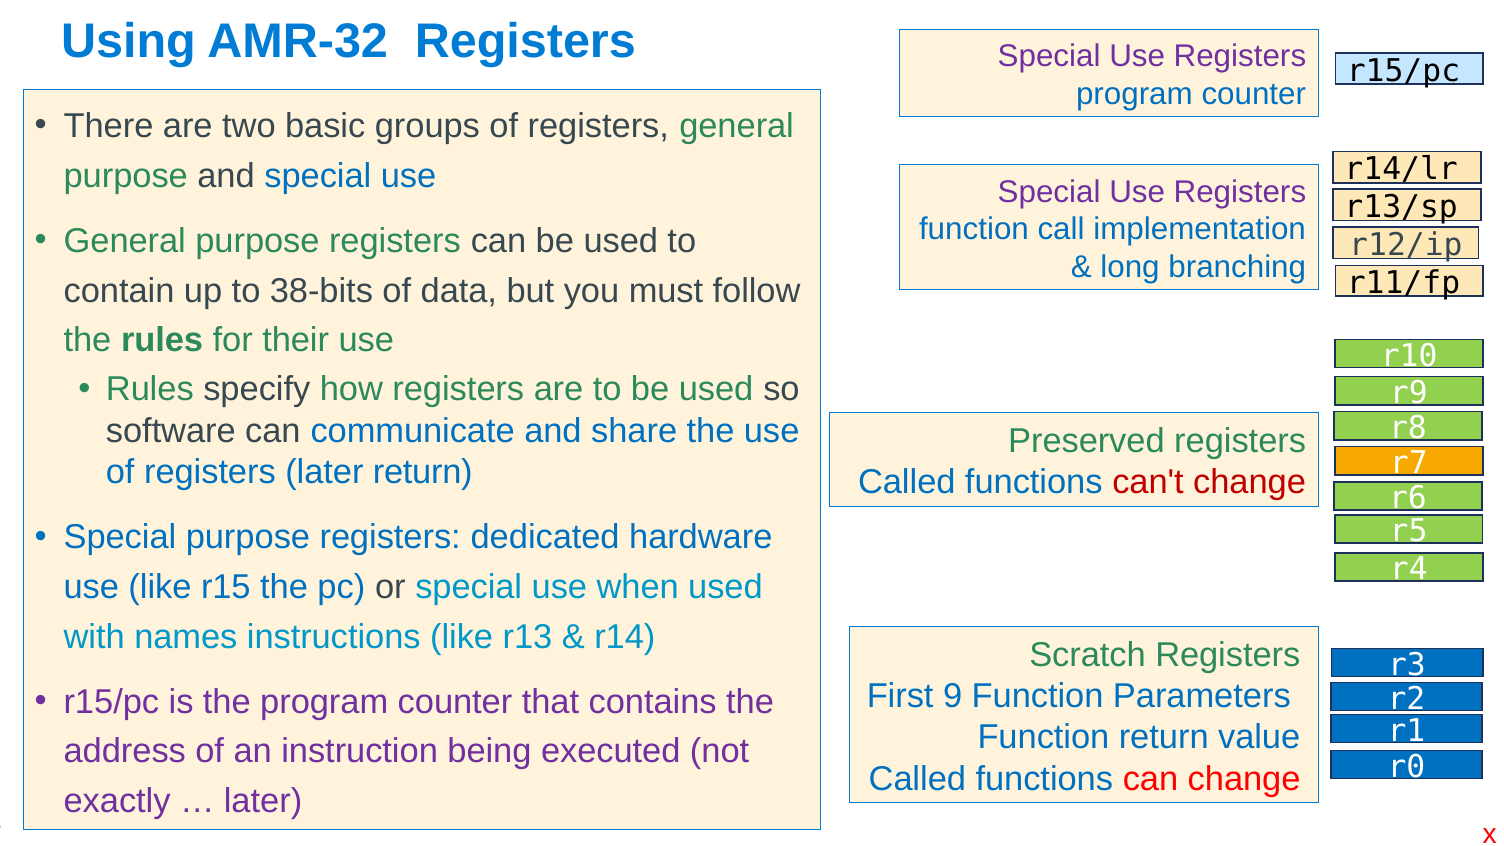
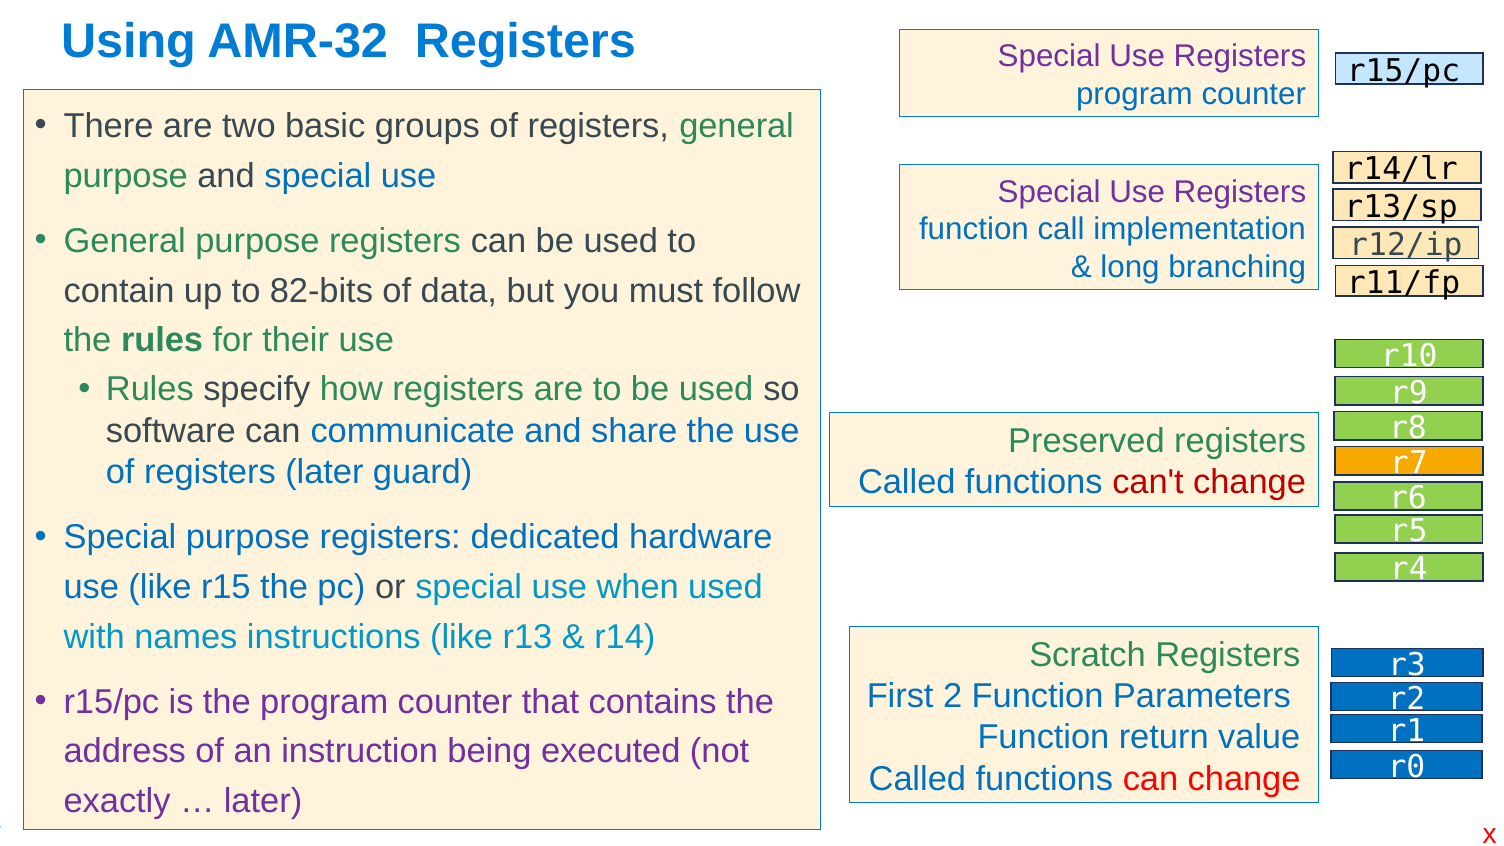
38-bits: 38-bits -> 82-bits
later return: return -> guard
9: 9 -> 2
